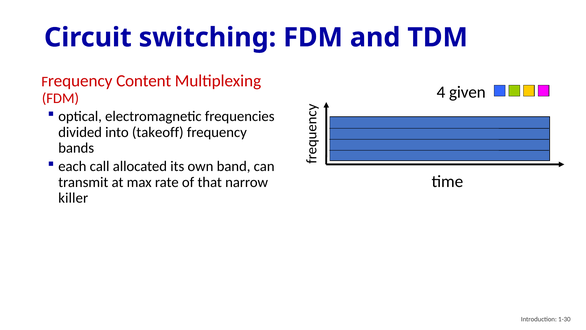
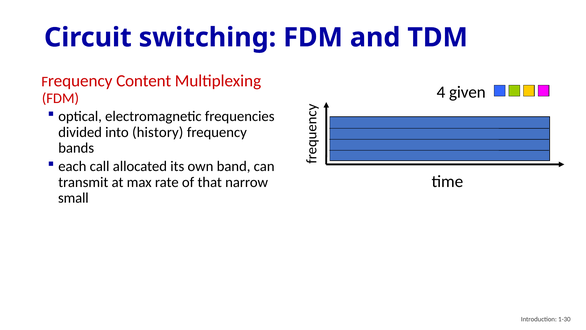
takeoff: takeoff -> history
killer: killer -> small
